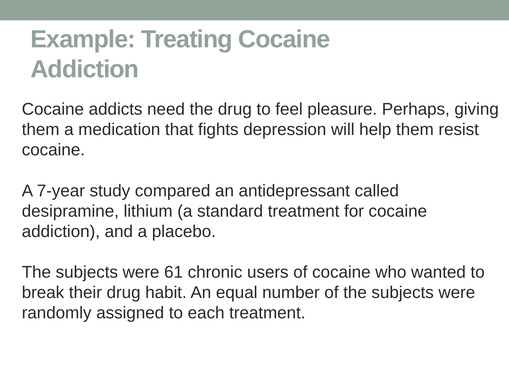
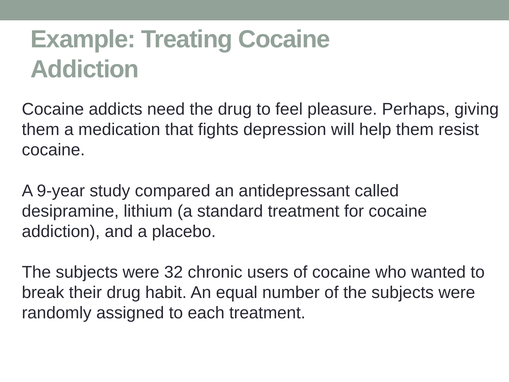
7-year: 7-year -> 9-year
61: 61 -> 32
